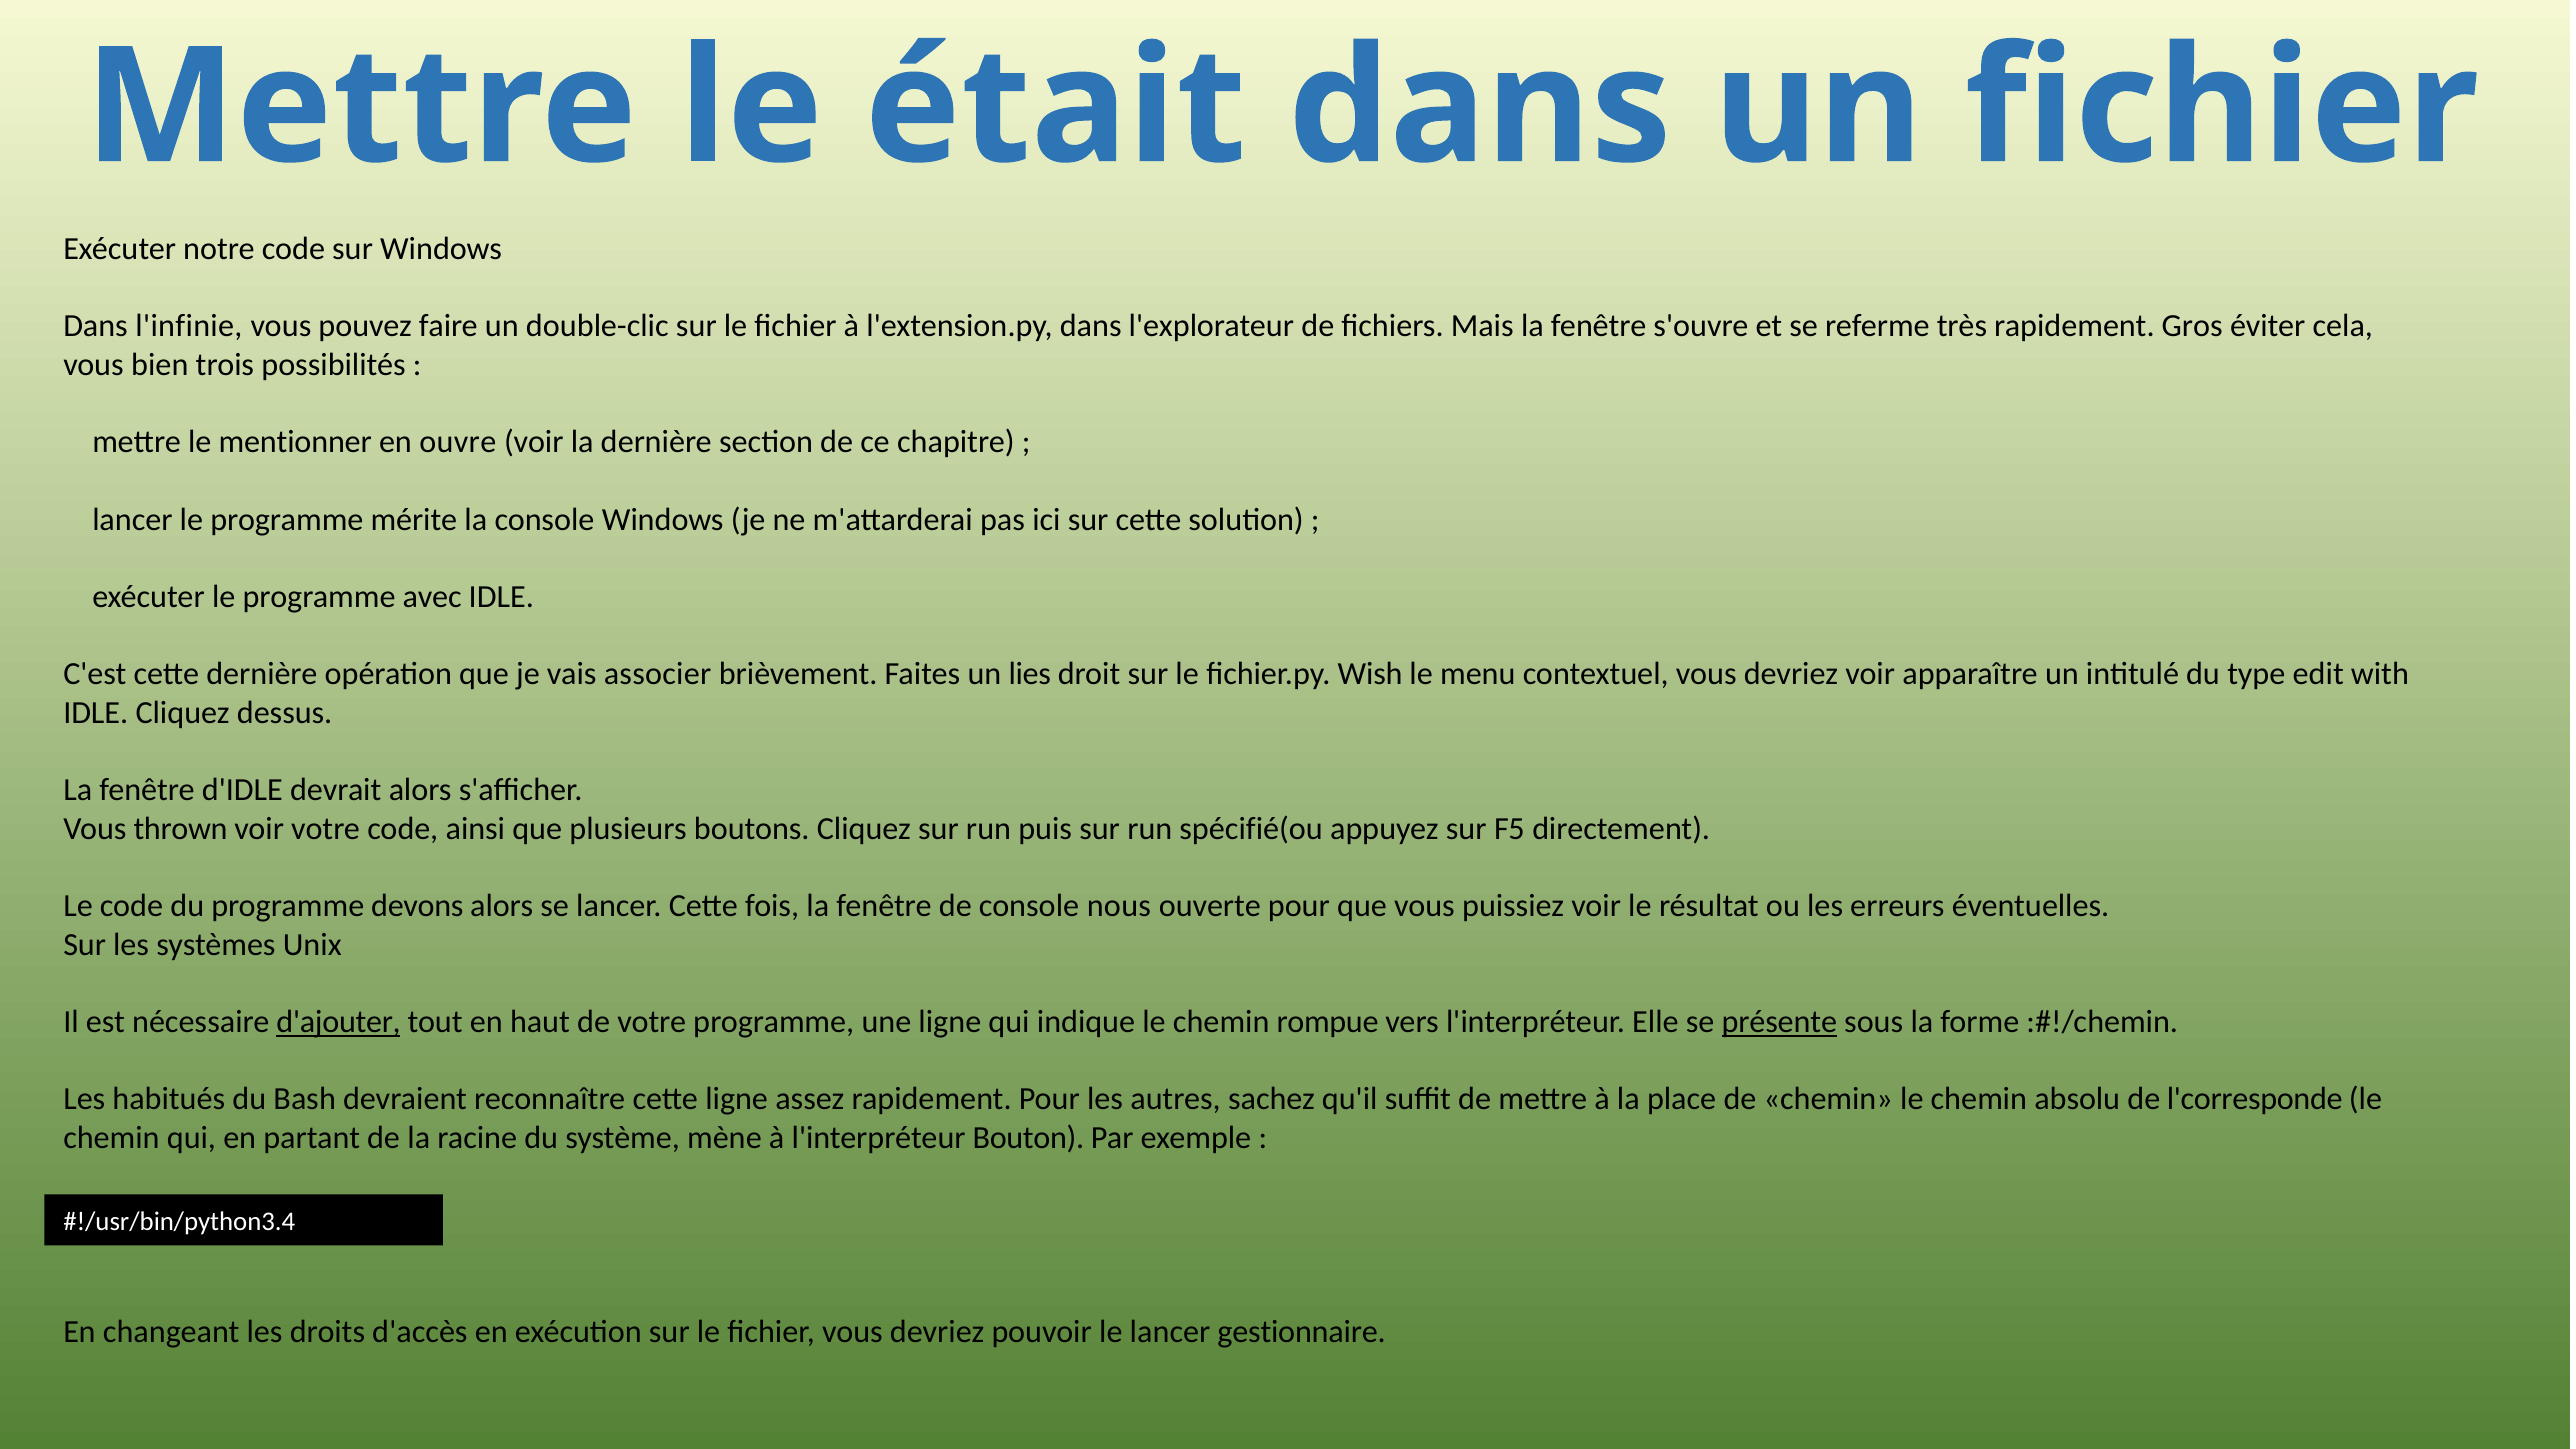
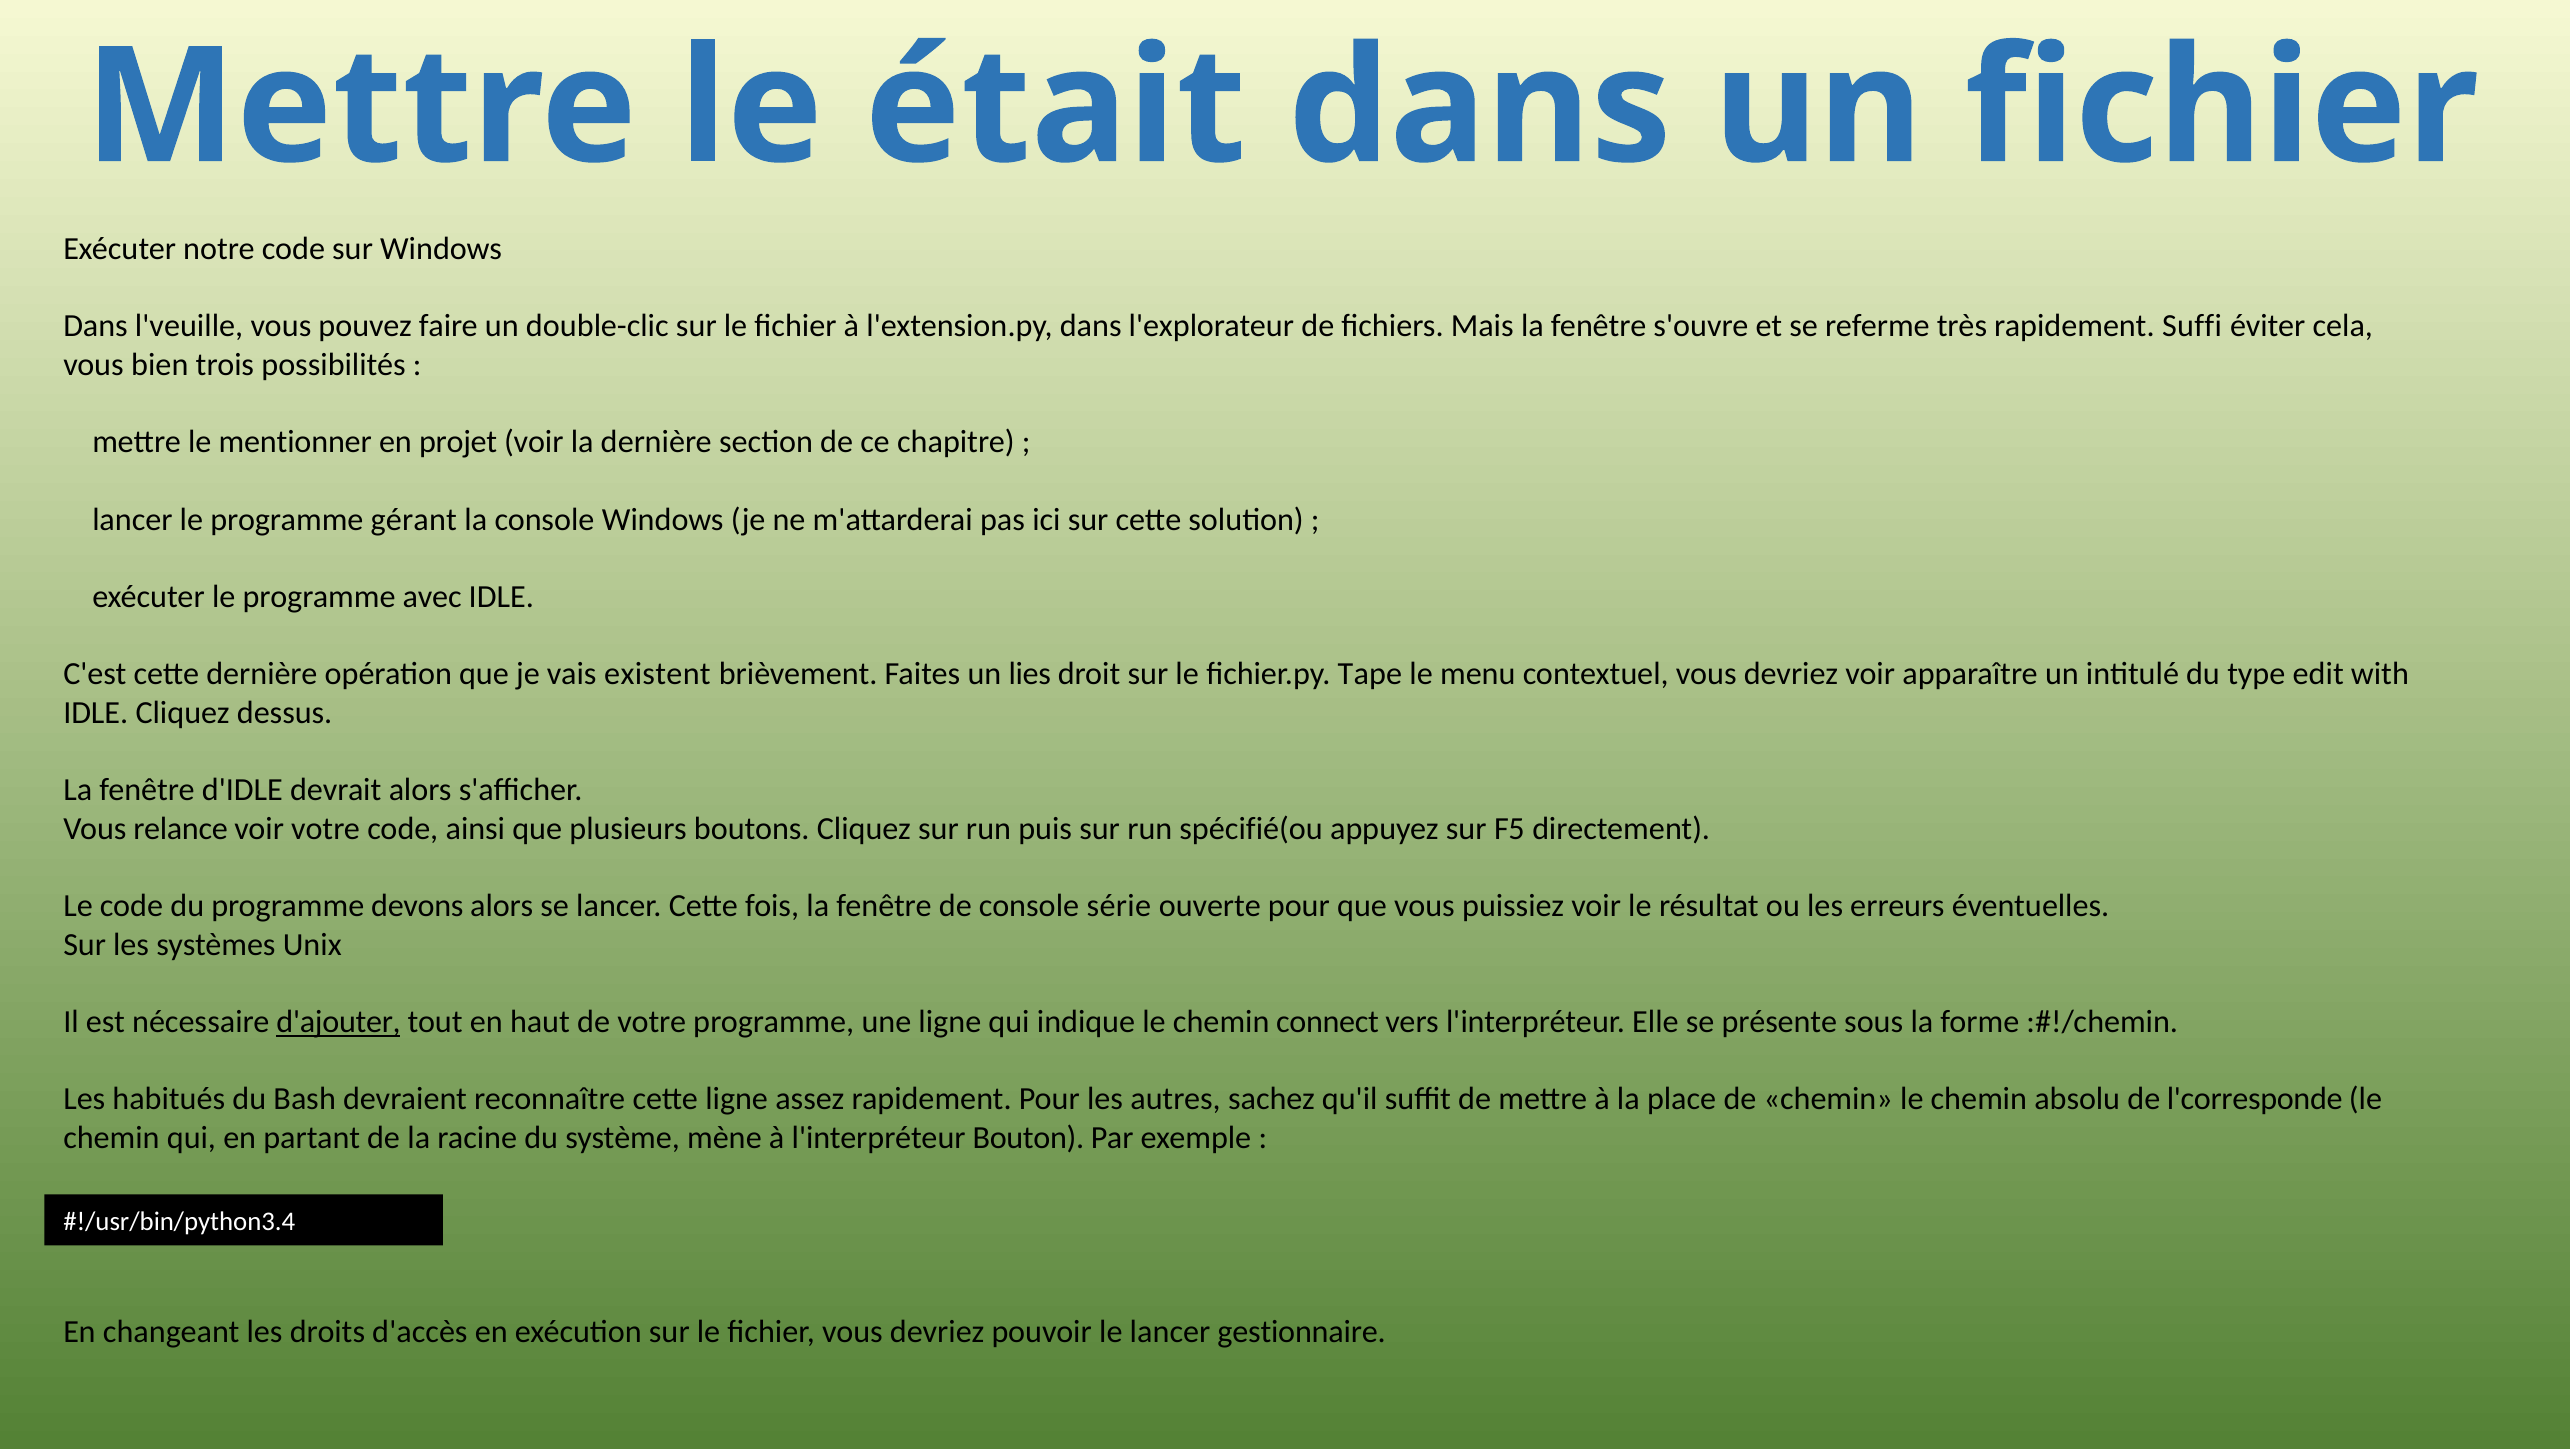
l'infinie: l'infinie -> l'veuille
Gros: Gros -> Suffi
ouvre: ouvre -> projet
mérite: mérite -> gérant
associer: associer -> existent
Wish: Wish -> Tape
thrown: thrown -> relance
nous: nous -> série
rompue: rompue -> connect
présente underline: present -> none
